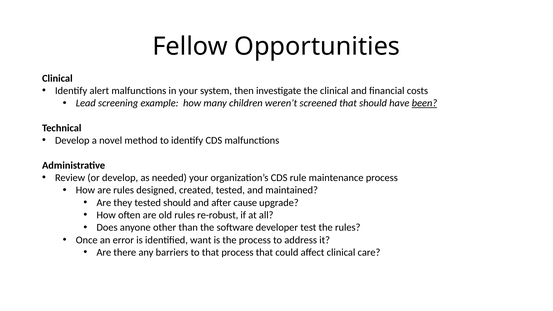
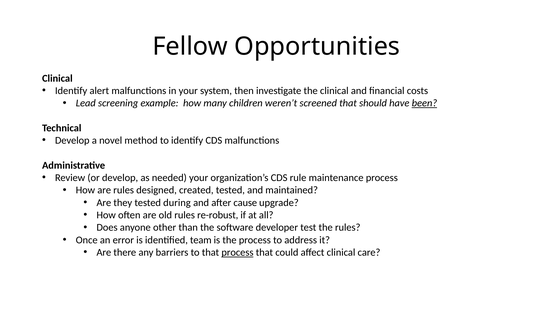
tested should: should -> during
want: want -> team
process at (237, 252) underline: none -> present
